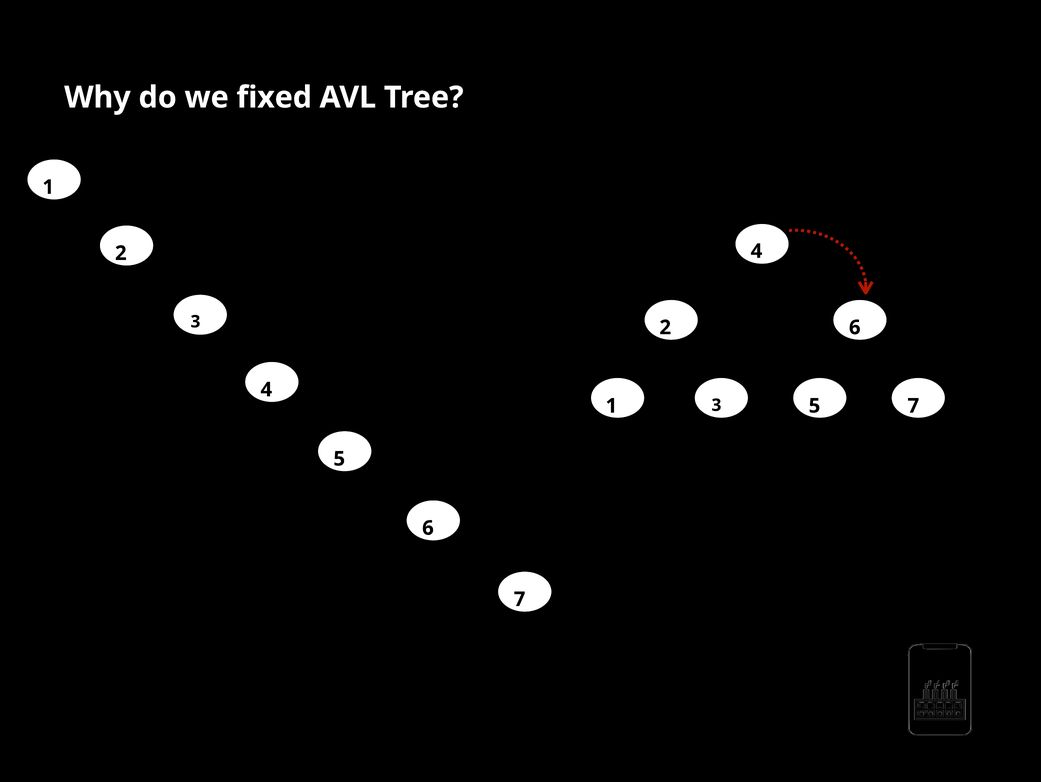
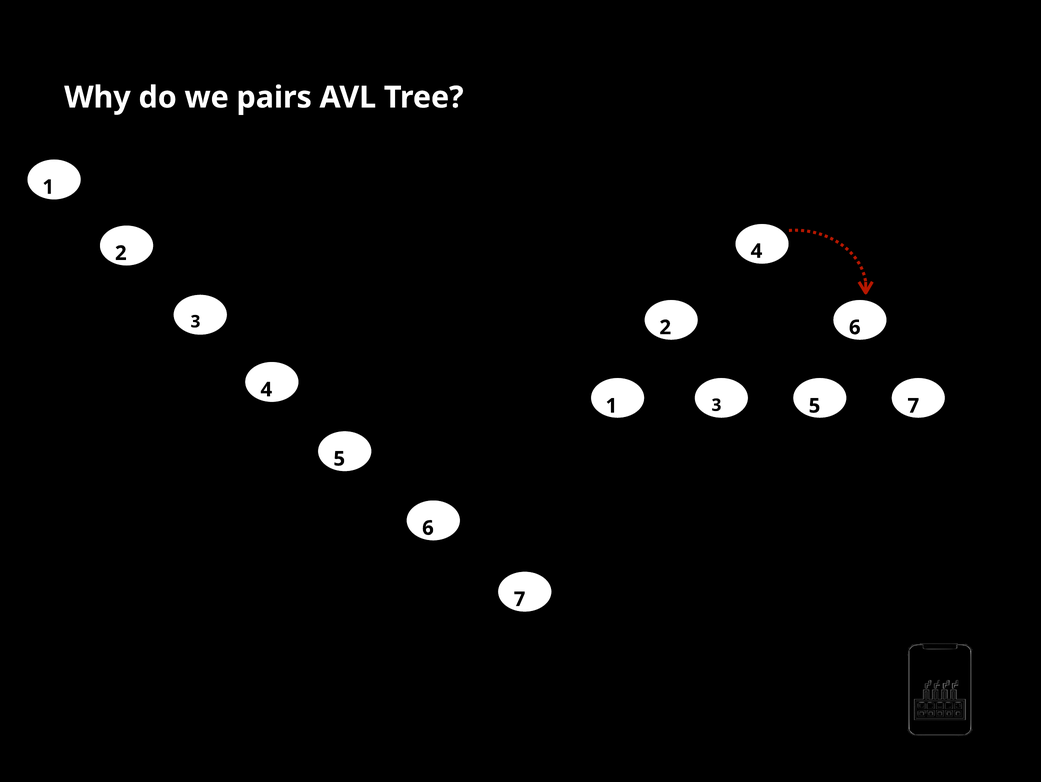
ﬁxed: ﬁxed -> pairs
